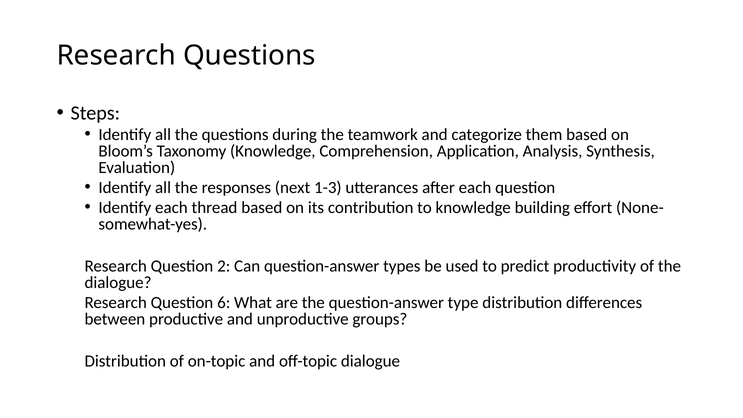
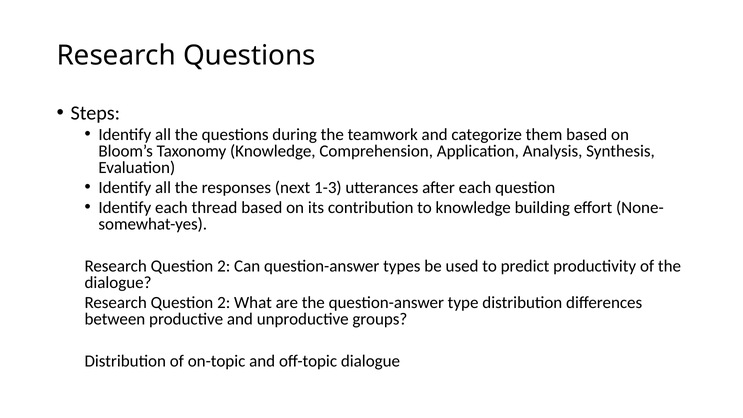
6 at (224, 303): 6 -> 2
